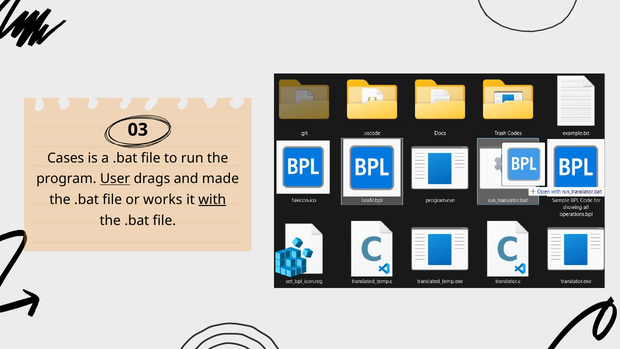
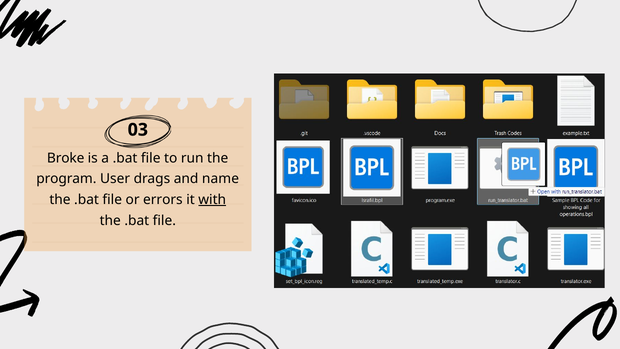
Cases: Cases -> Broke
User underline: present -> none
made: made -> name
works: works -> errors
